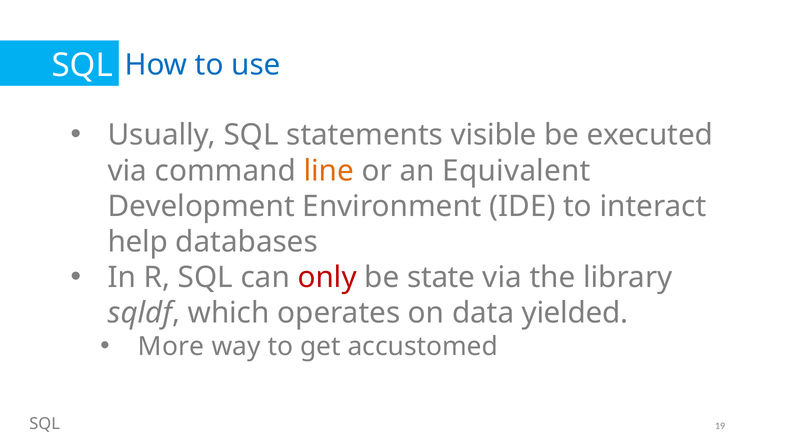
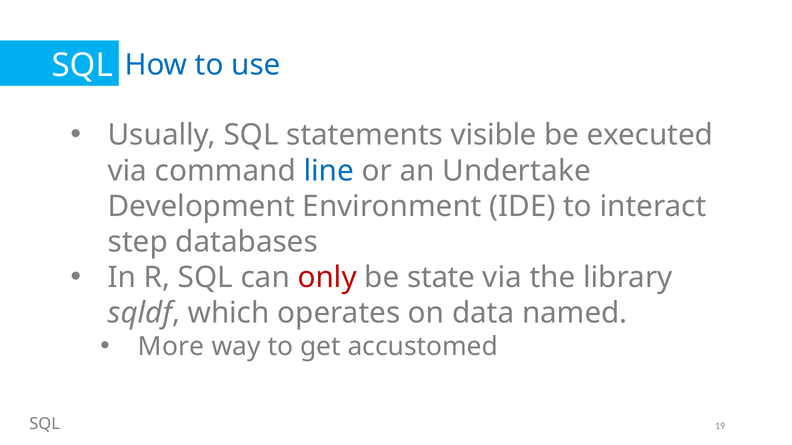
line colour: orange -> blue
Equivalent: Equivalent -> Undertake
help: help -> step
yielded: yielded -> named
